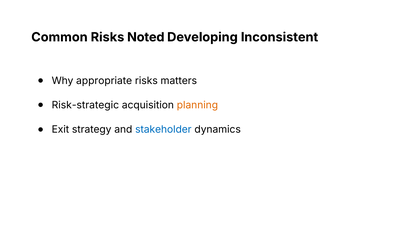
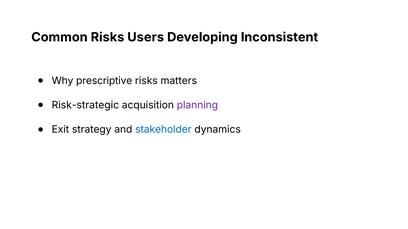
Noted: Noted -> Users
appropriate: appropriate -> prescriptive
planning colour: orange -> purple
